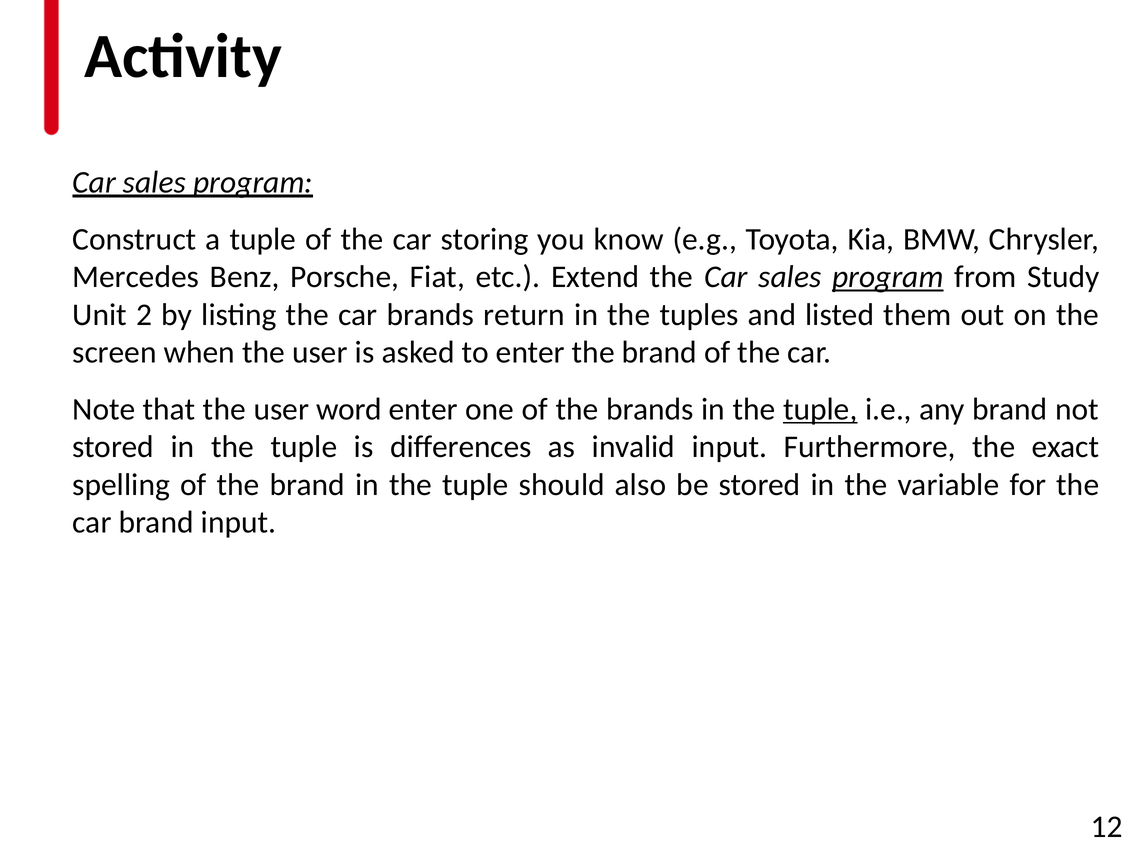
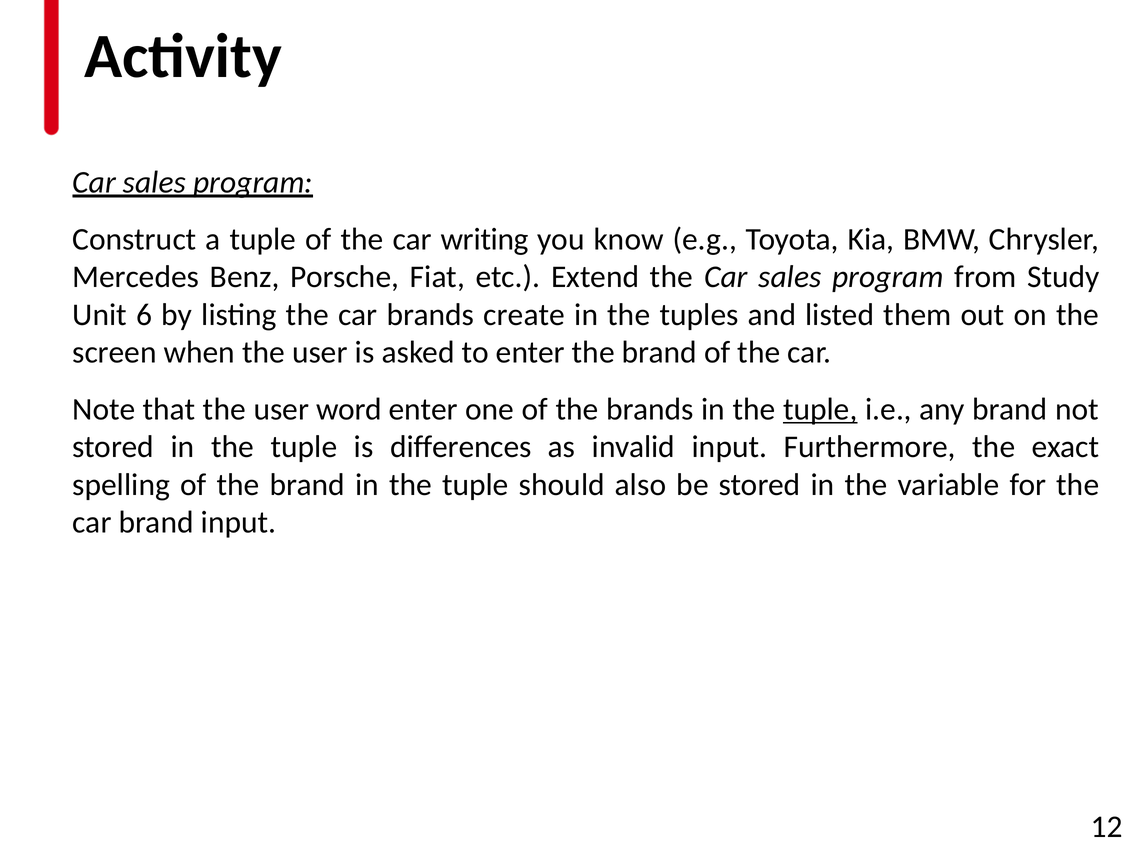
storing: storing -> writing
program at (888, 277) underline: present -> none
2: 2 -> 6
return: return -> create
